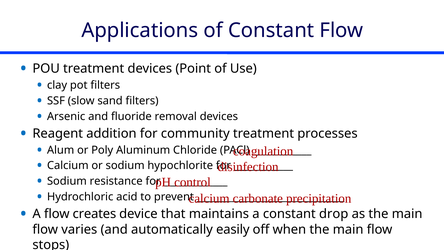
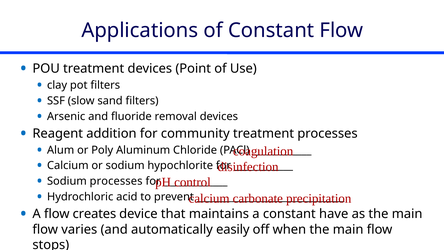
Sodium resistance: resistance -> processes
drop: drop -> have
